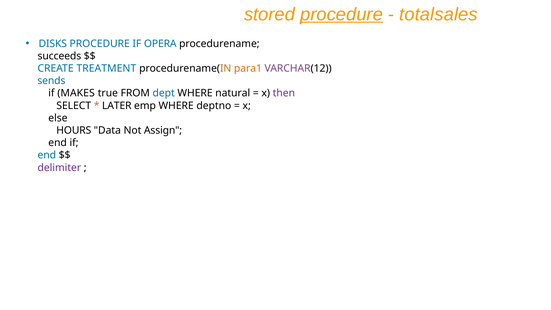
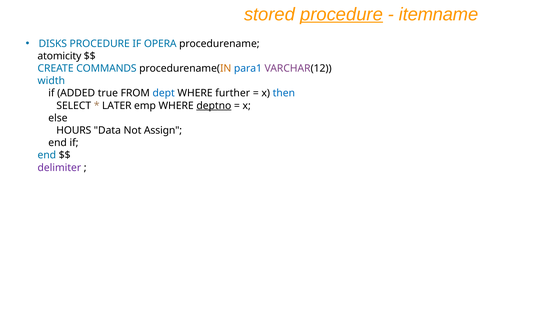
totalsales: totalsales -> itemname
succeeds: succeeds -> atomicity
TREATMENT: TREATMENT -> COMMANDS
para1 colour: orange -> blue
sends: sends -> width
MAKES: MAKES -> ADDED
natural: natural -> further
then colour: purple -> blue
deptno underline: none -> present
